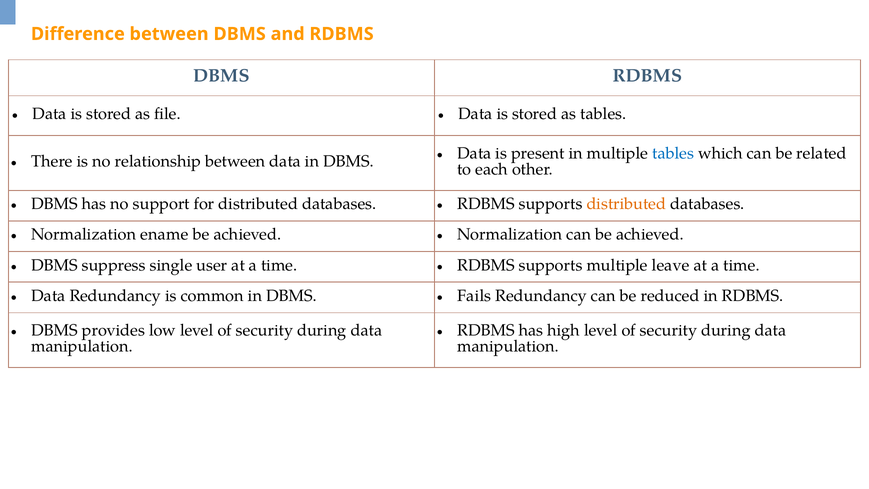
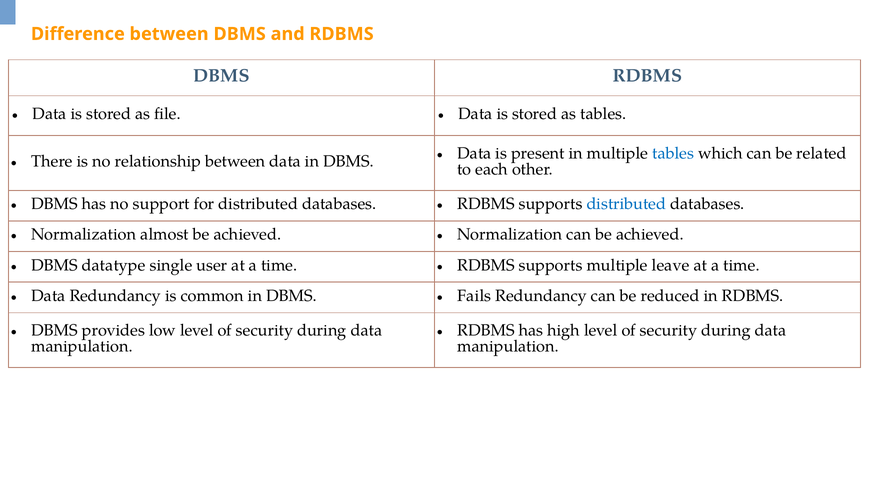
distributed at (626, 204) colour: orange -> blue
ename: ename -> almost
suppress: suppress -> datatype
